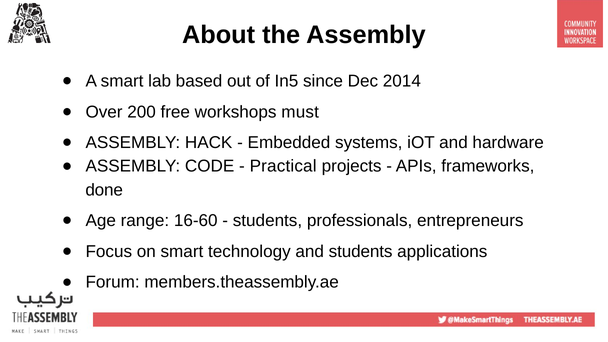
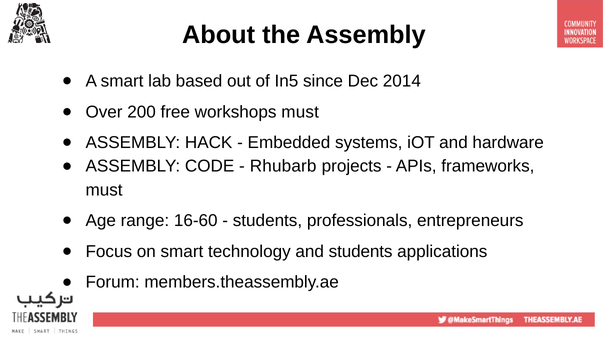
Practical: Practical -> Rhubarb
done at (104, 190): done -> must
